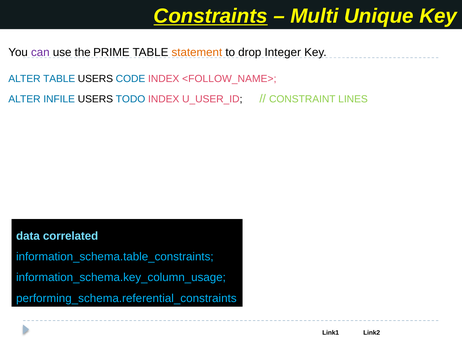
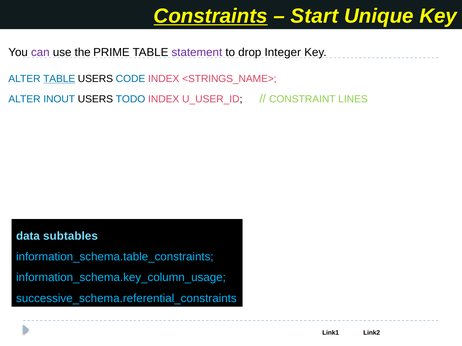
Multi: Multi -> Start
statement colour: orange -> purple
TABLE at (59, 79) underline: none -> present
<FOLLOW_NAME>: <FOLLOW_NAME> -> <STRINGS_NAME>
INFILE: INFILE -> INOUT
correlated: correlated -> subtables
performing_schema.referential_constraints: performing_schema.referential_constraints -> successive_schema.referential_constraints
